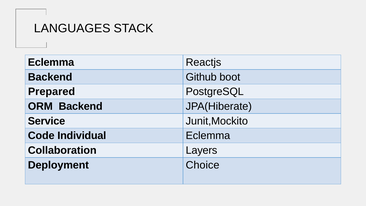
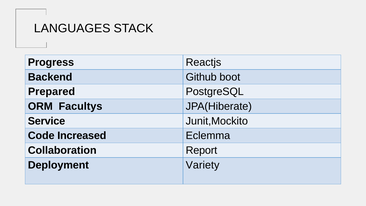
Eclemma at (51, 62): Eclemma -> Progress
ORM Backend: Backend -> Facultys
Individual: Individual -> Increased
Layers: Layers -> Report
Choice: Choice -> Variety
